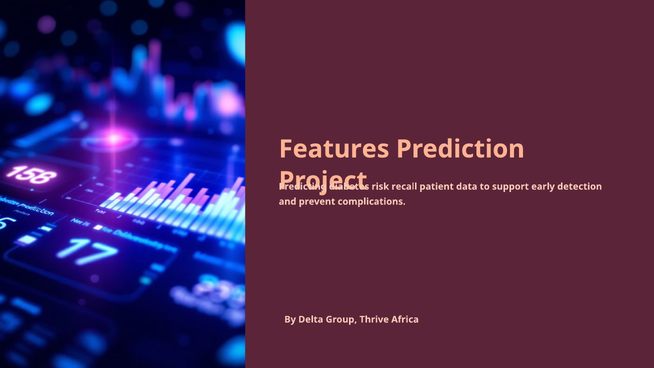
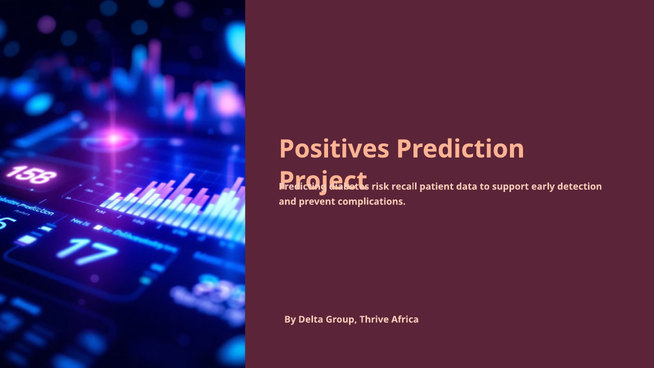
Features: Features -> Positives
